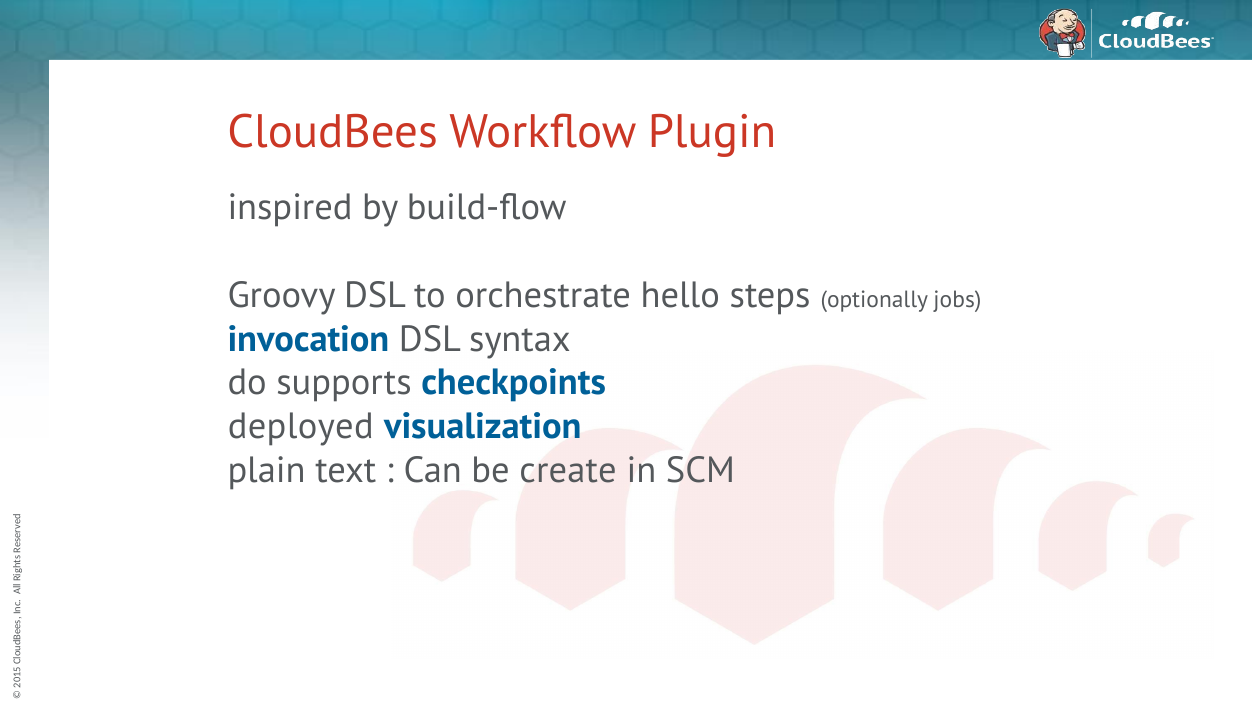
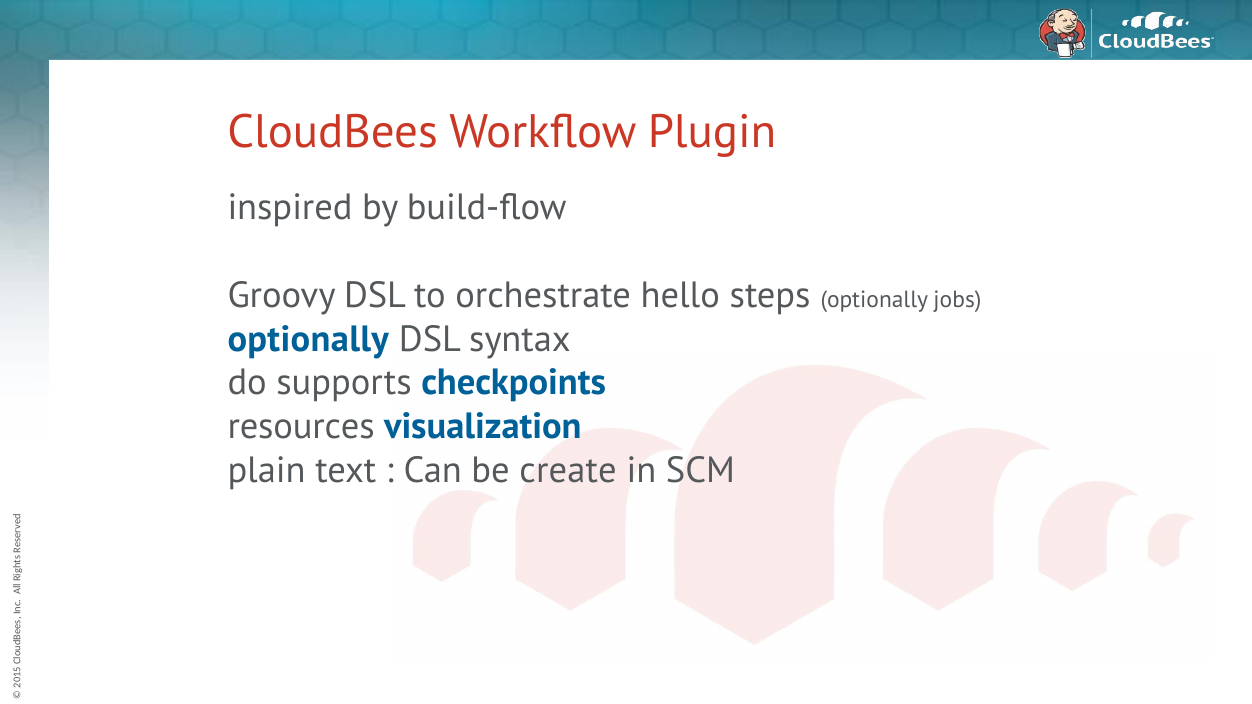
invocation at (308, 339): invocation -> optionally
deployed: deployed -> resources
